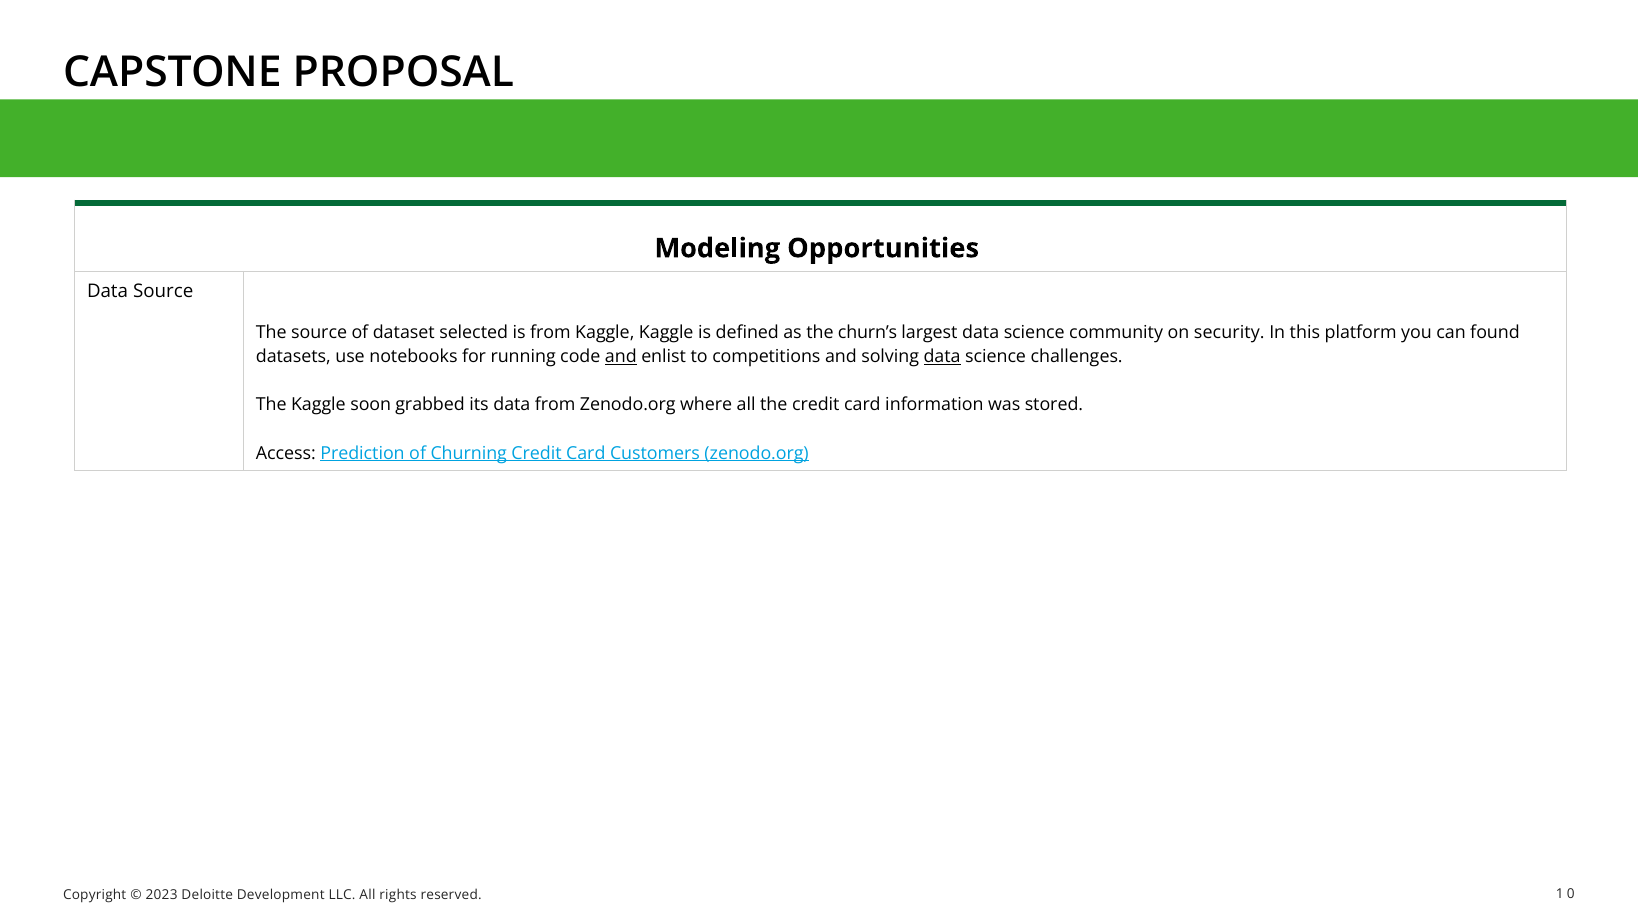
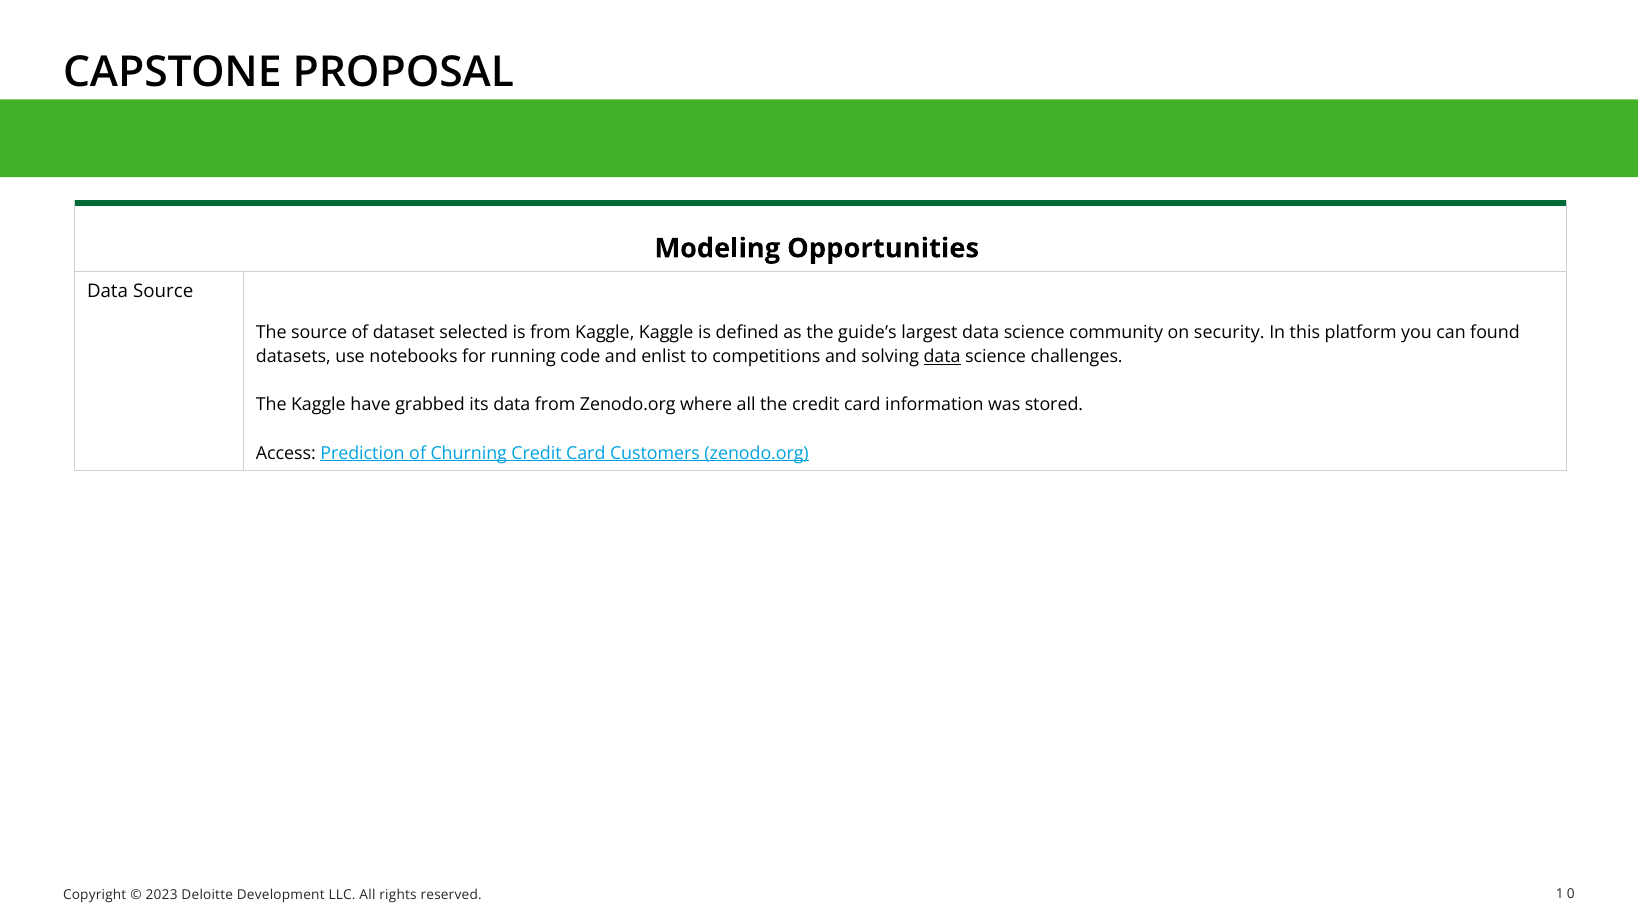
churn’s: churn’s -> guide’s
and at (621, 357) underline: present -> none
soon: soon -> have
